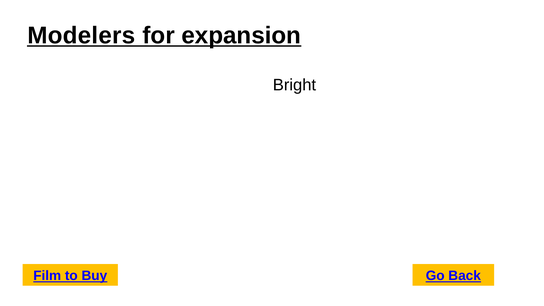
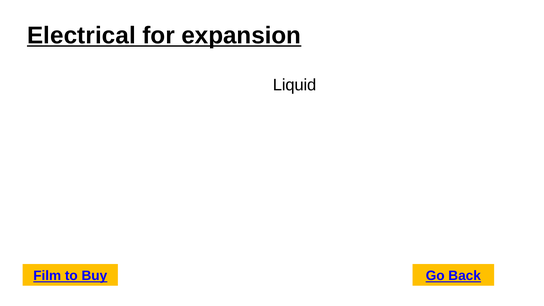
Modelers: Modelers -> Electrical
Bright: Bright -> Liquid
